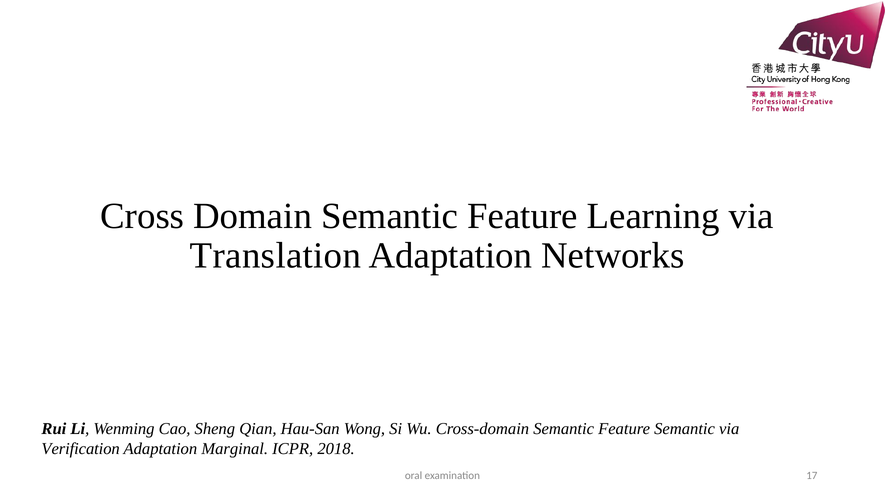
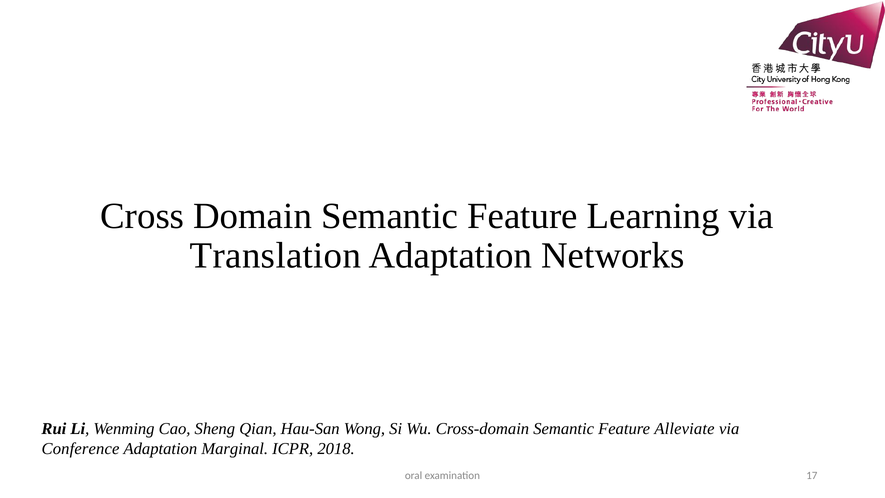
Feature Semantic: Semantic -> Alleviate
Verification: Verification -> Conference
